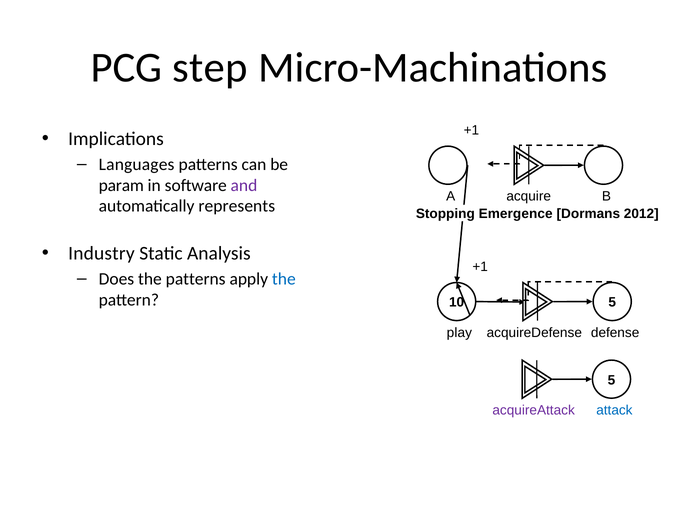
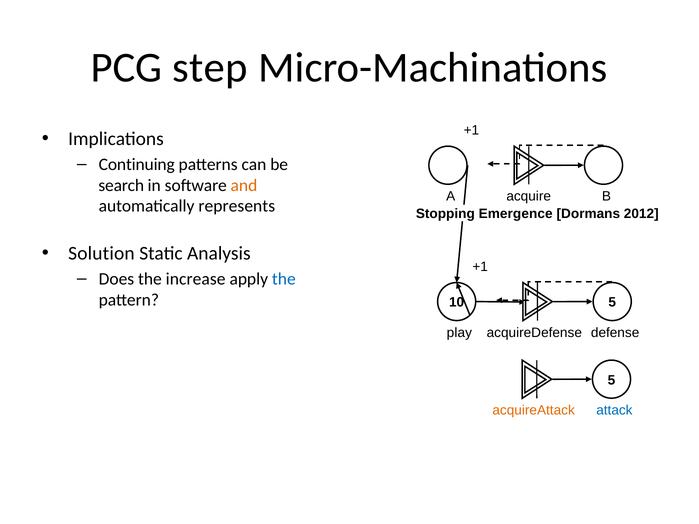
Languages: Languages -> Continuing
param: param -> search
and colour: purple -> orange
Industry: Industry -> Solution
the patterns: patterns -> increase
acquireAttack colour: purple -> orange
